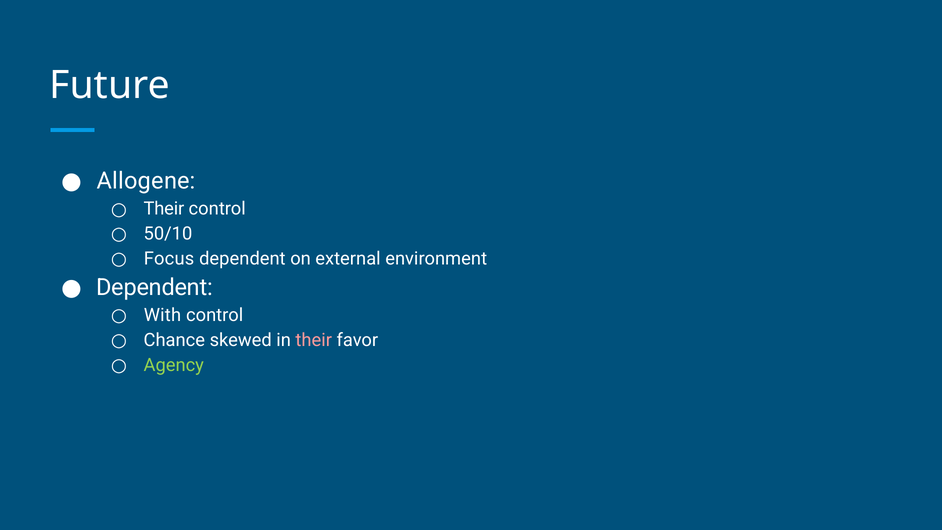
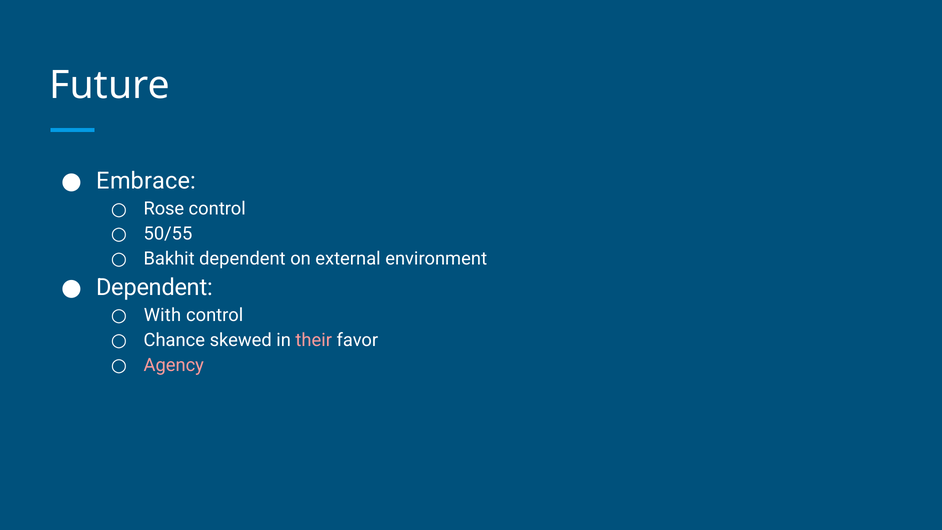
Allogene: Allogene -> Embrace
Their at (164, 209): Their -> Rose
50/10: 50/10 -> 50/55
Focus: Focus -> Bakhit
Agency colour: light green -> pink
